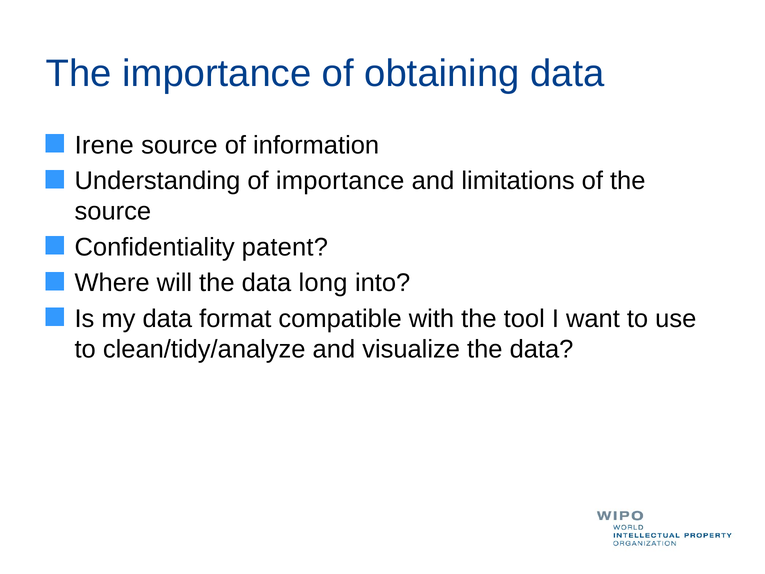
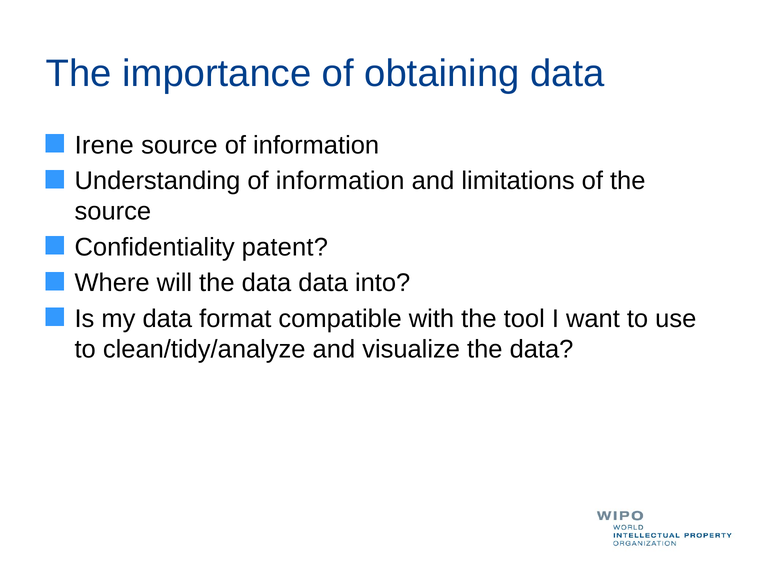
Understanding of importance: importance -> information
data long: long -> data
